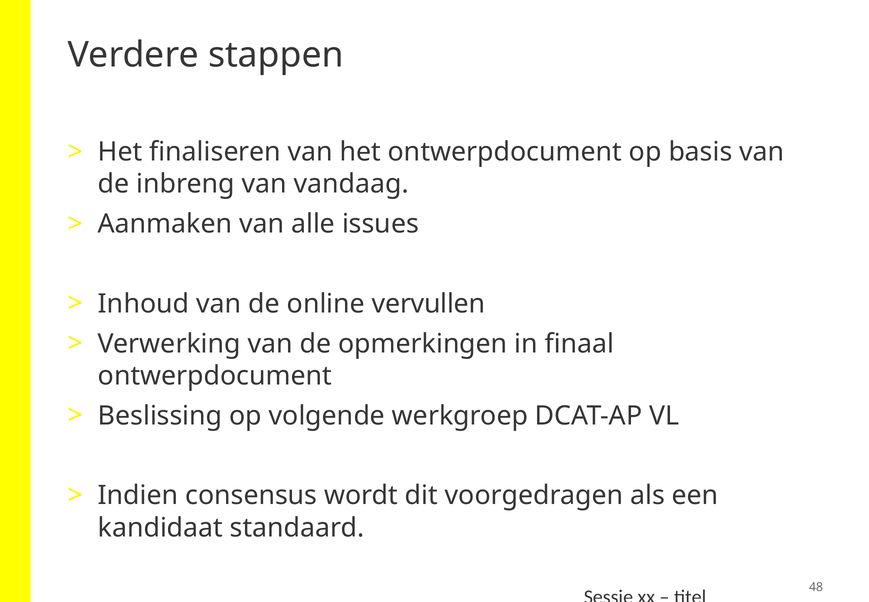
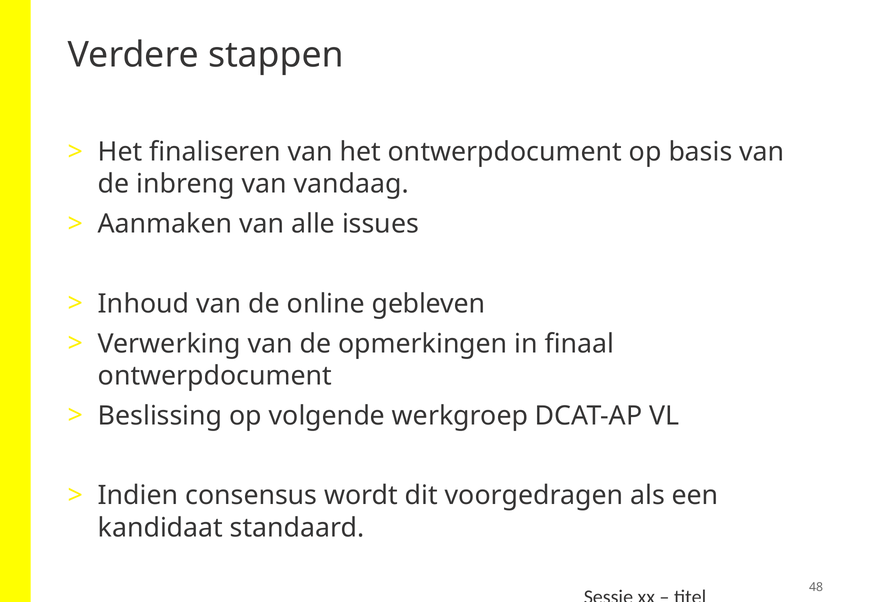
vervullen: vervullen -> gebleven
